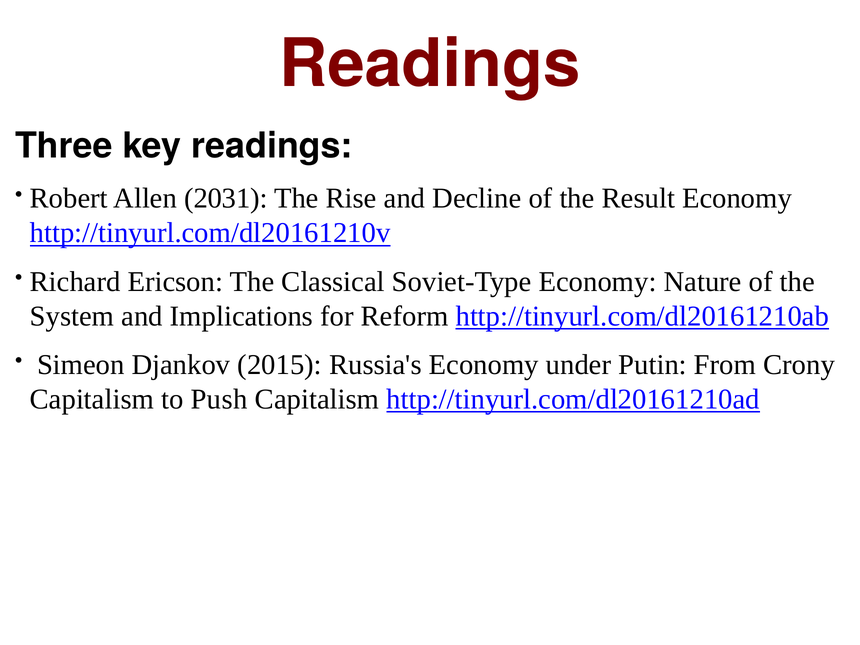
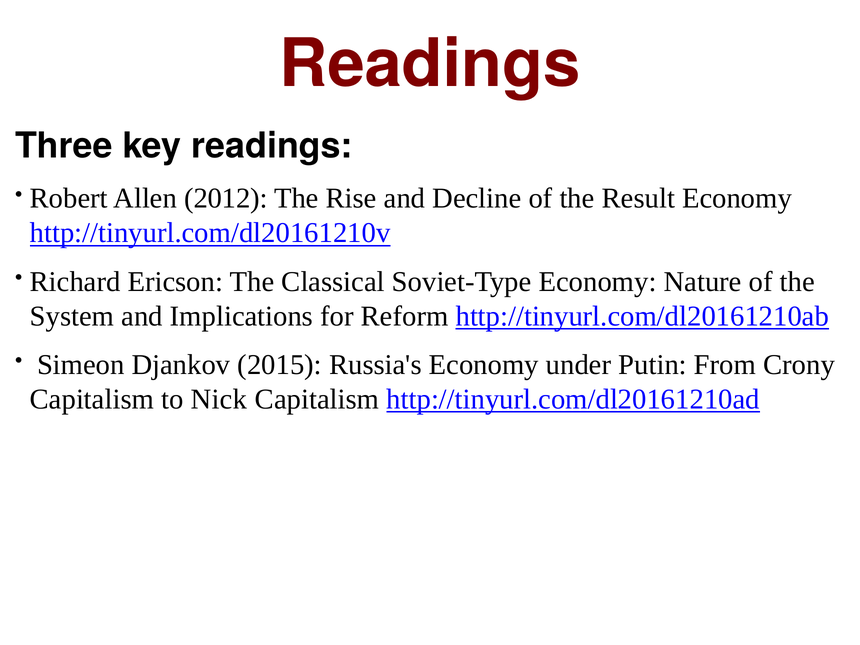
2031: 2031 -> 2012
Push: Push -> Nick
